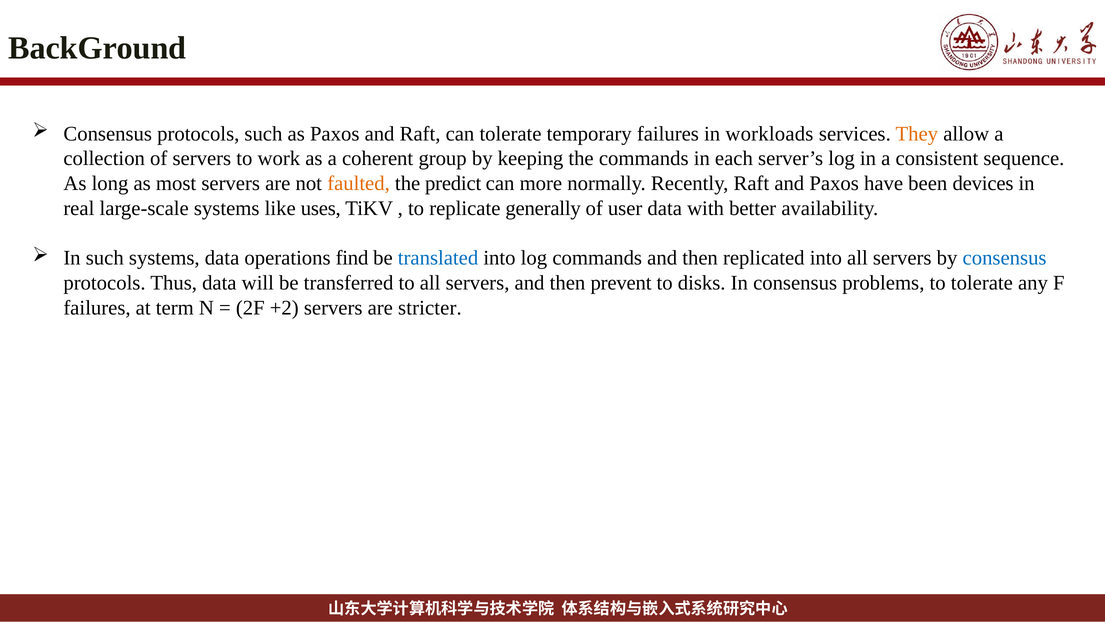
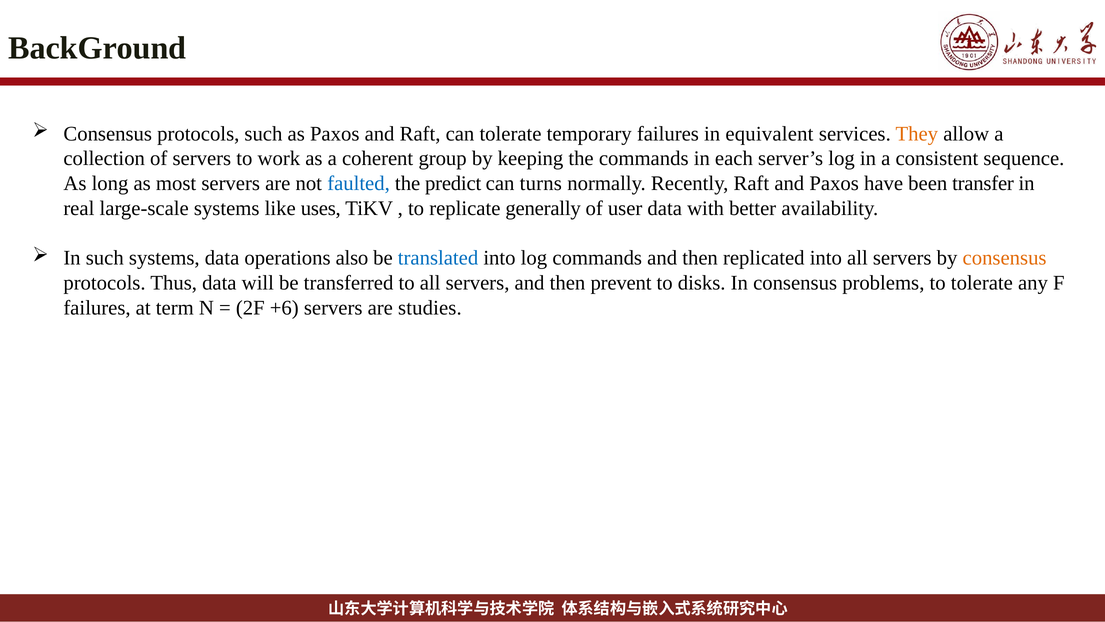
workloads: workloads -> equivalent
faulted colour: orange -> blue
more: more -> turns
devices: devices -> transfer
find: find -> also
consensus at (1005, 258) colour: blue -> orange
+2: +2 -> +6
stricter: stricter -> studies
